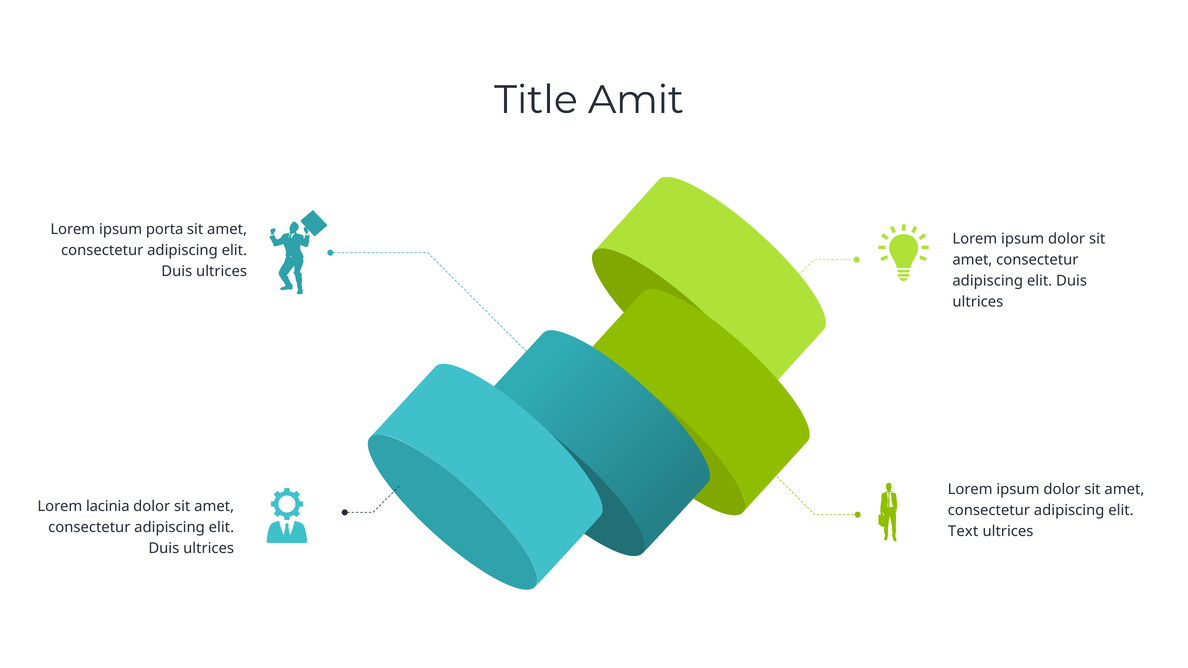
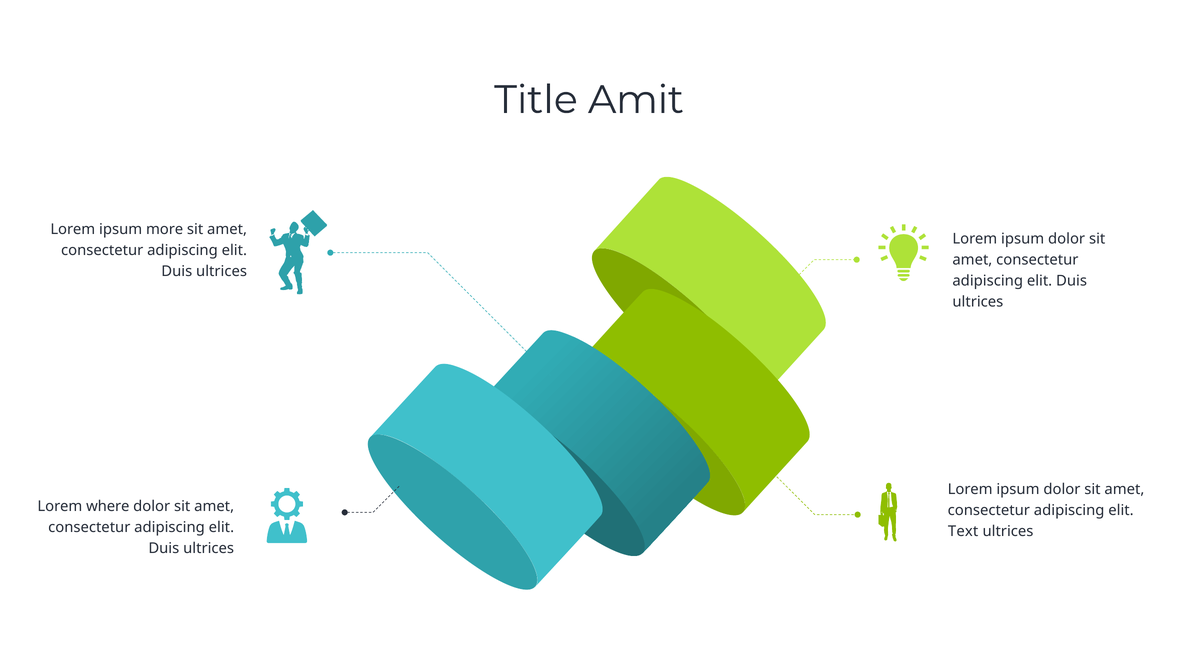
porta: porta -> more
lacinia: lacinia -> where
